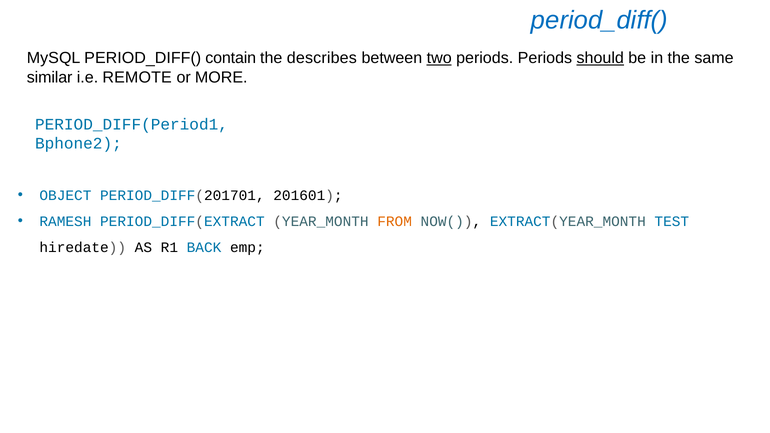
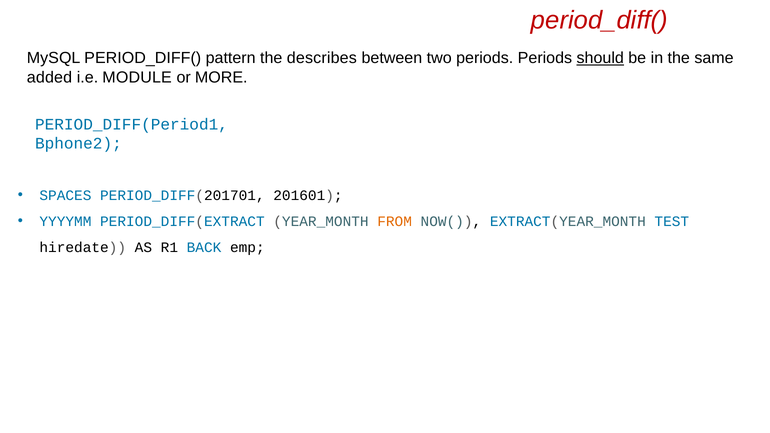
period_diff( at (599, 20) colour: blue -> red
contain: contain -> pattern
two underline: present -> none
similar: similar -> added
REMOTE: REMOTE -> MODULE
OBJECT: OBJECT -> SPACES
RAMESH: RAMESH -> YYYYMM
